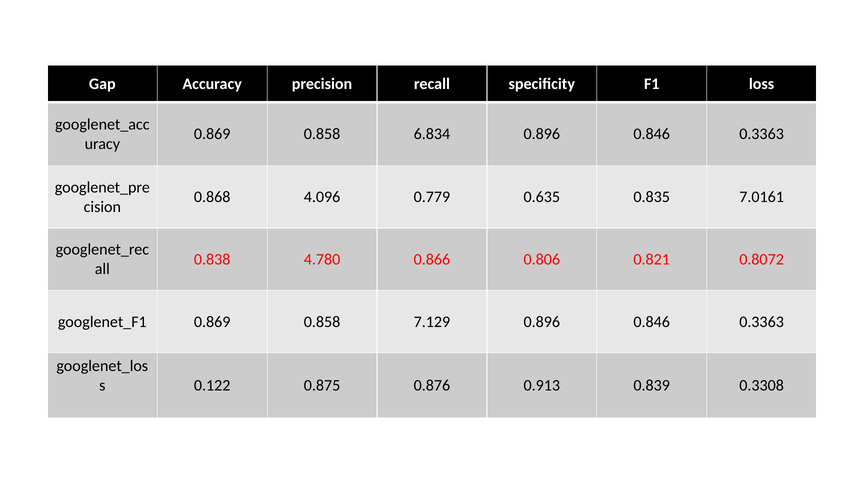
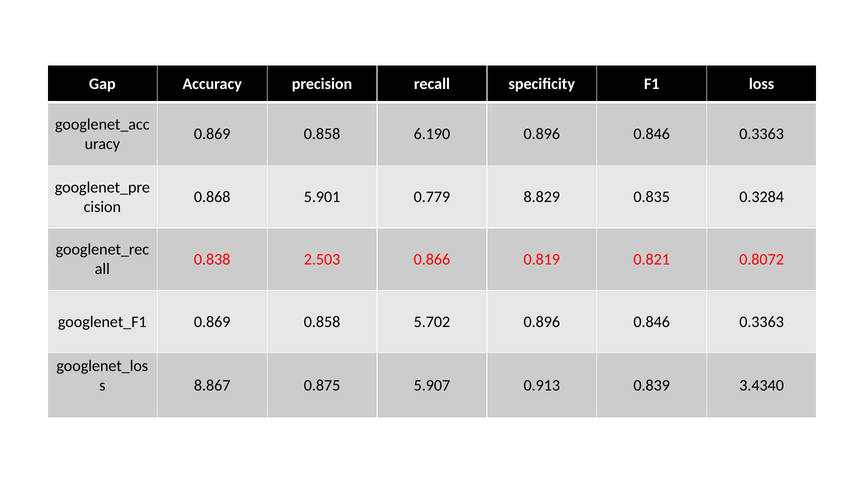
6.834: 6.834 -> 6.190
4.096: 4.096 -> 5.901
0.635: 0.635 -> 8.829
7.0161: 7.0161 -> 0.3284
4.780: 4.780 -> 2.503
0.806: 0.806 -> 0.819
7.129: 7.129 -> 5.702
0.122: 0.122 -> 8.867
0.876: 0.876 -> 5.907
0.3308: 0.3308 -> 3.4340
